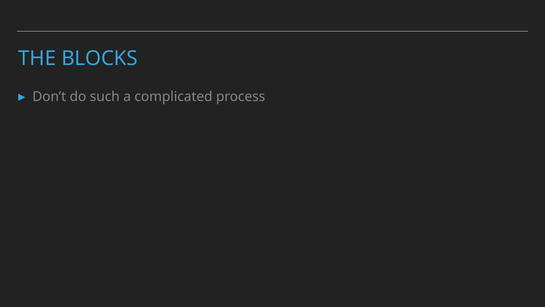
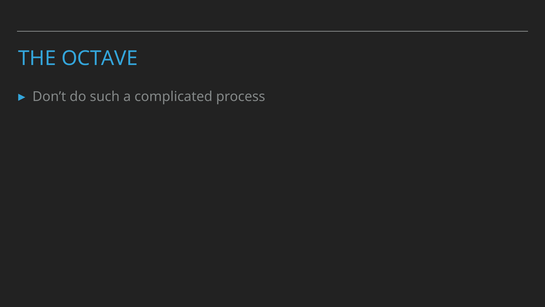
BLOCKS: BLOCKS -> OCTAVE
